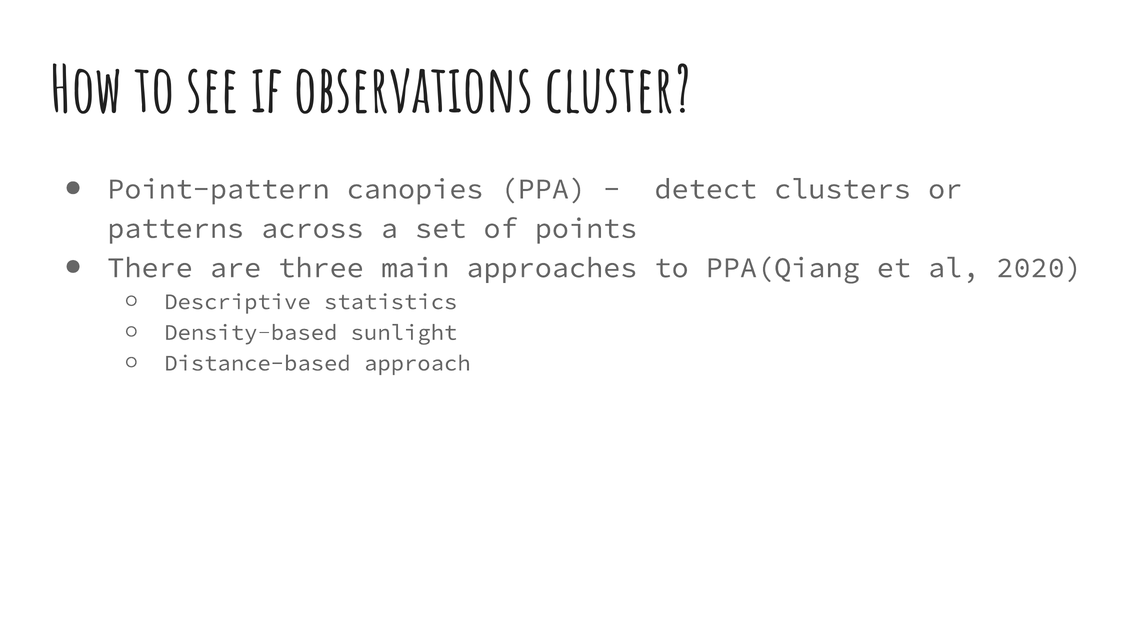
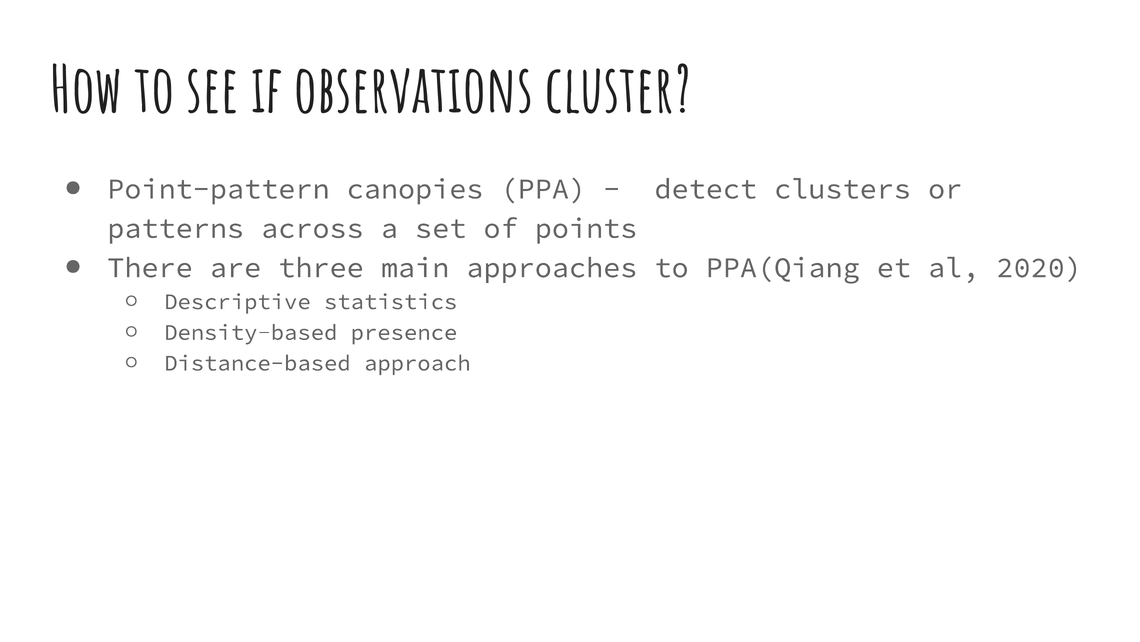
sunlight: sunlight -> presence
